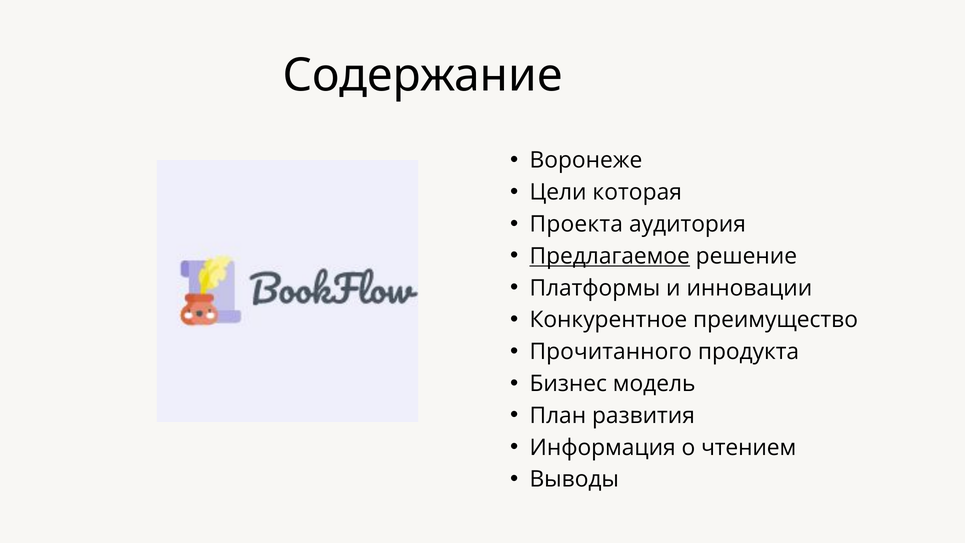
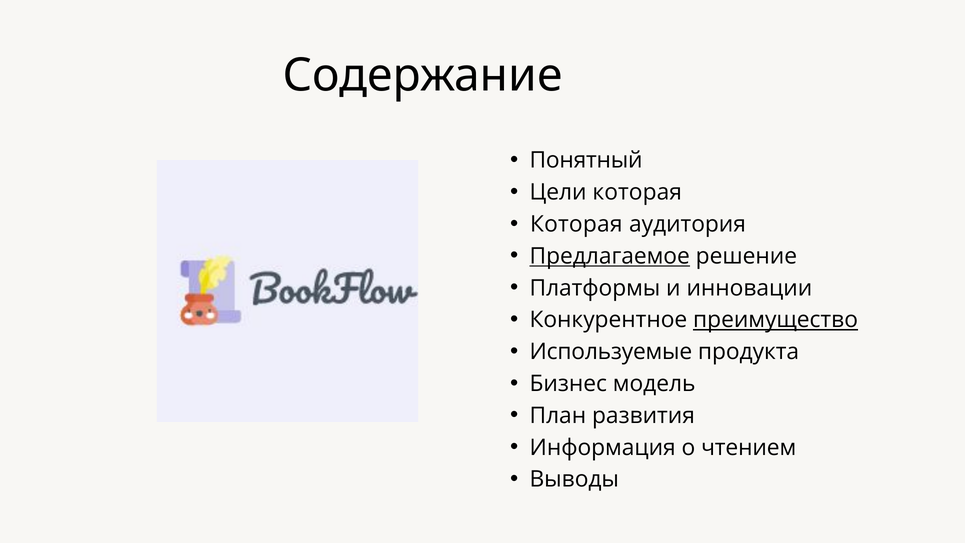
Воронеже: Воронеже -> Понятный
Проекта at (576, 224): Проекта -> Которая
преимущество underline: none -> present
Прочитанного: Прочитанного -> Используемые
